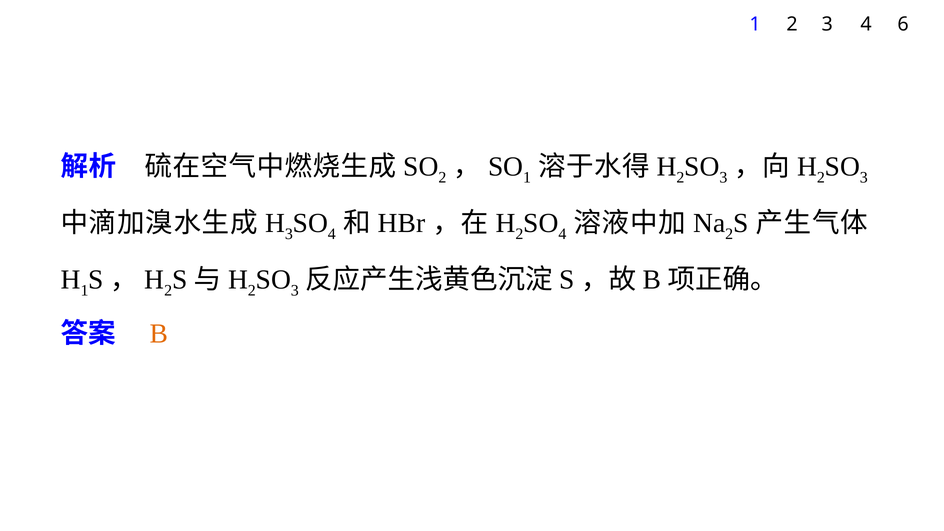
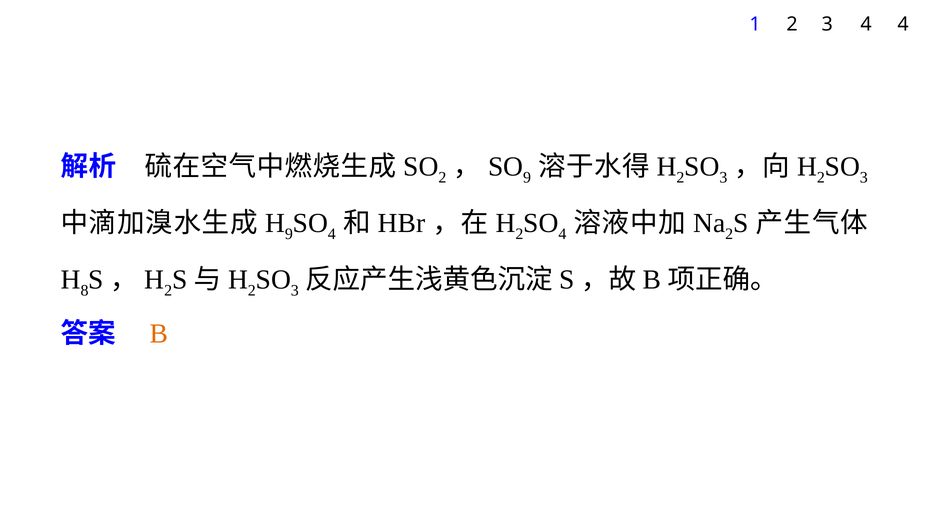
4 6: 6 -> 4
1 at (527, 178): 1 -> 9
3 at (289, 234): 3 -> 9
1 at (85, 290): 1 -> 8
